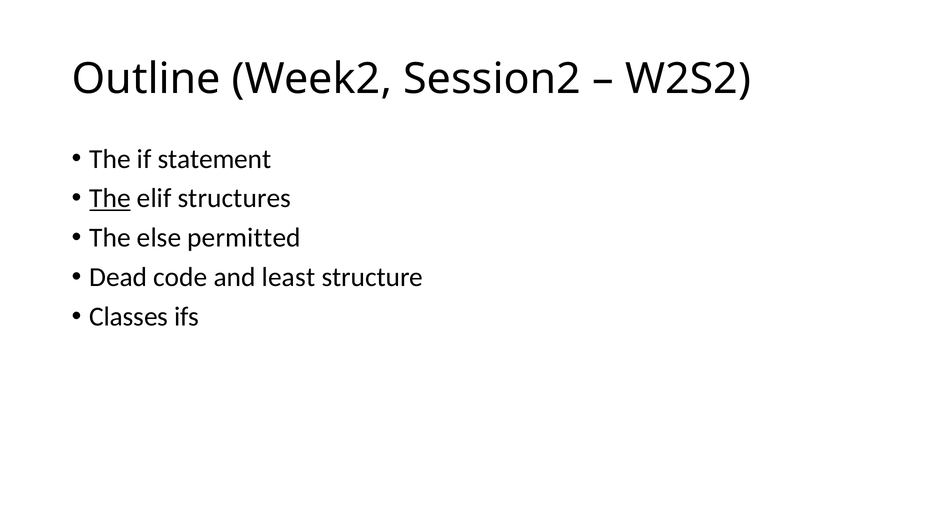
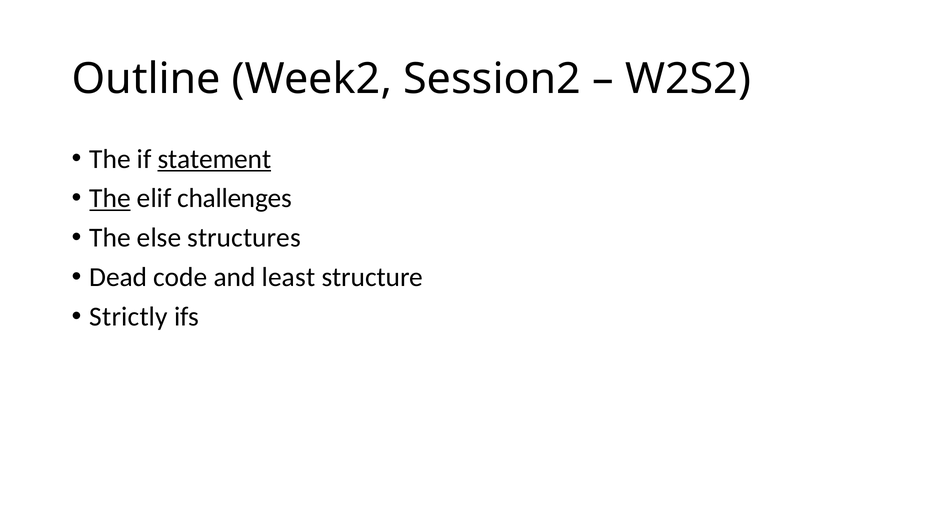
statement underline: none -> present
structures: structures -> challenges
permitted: permitted -> structures
Classes: Classes -> Strictly
